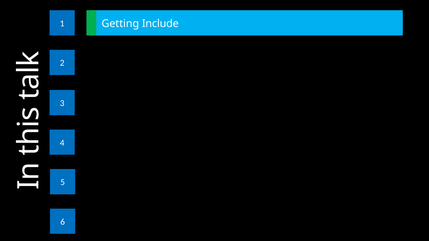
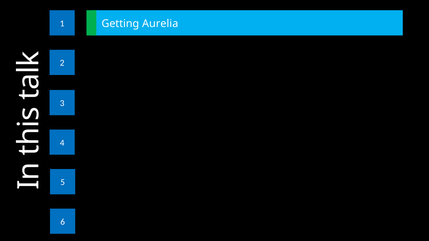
Include: Include -> Aurelia
